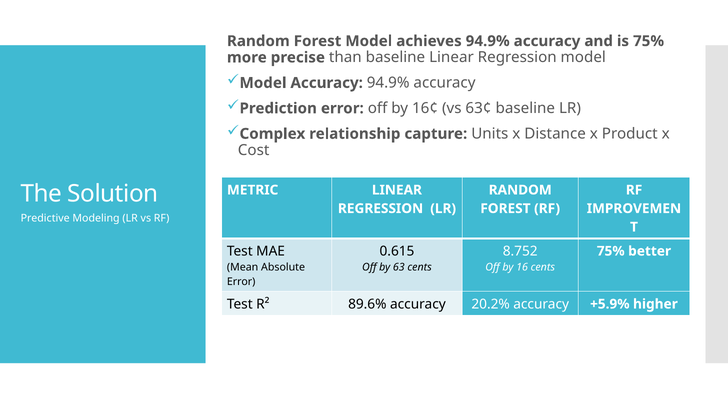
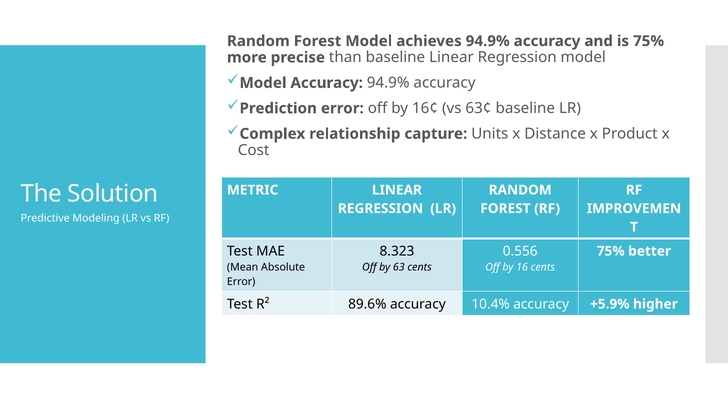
0.615: 0.615 -> 8.323
8.752: 8.752 -> 0.556
20.2%: 20.2% -> 10.4%
